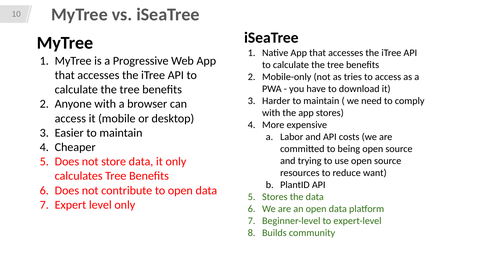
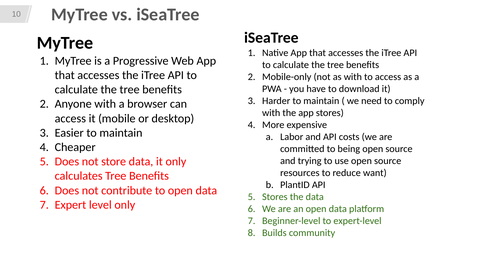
as tries: tries -> with
